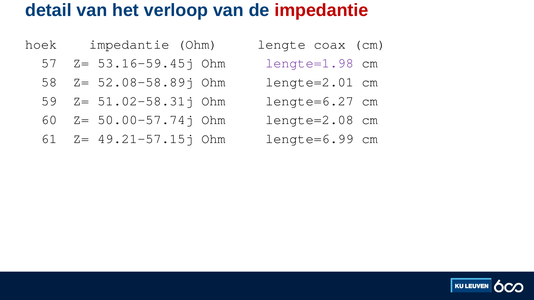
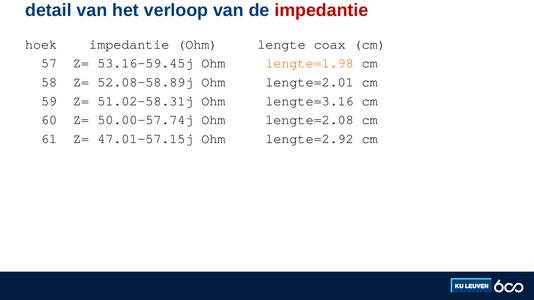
lengte=1.98 colour: purple -> orange
lengte=6.27: lengte=6.27 -> lengte=3.16
49.21-57.15j: 49.21-57.15j -> 47.01-57.15j
lengte=6.99: lengte=6.99 -> lengte=2.92
